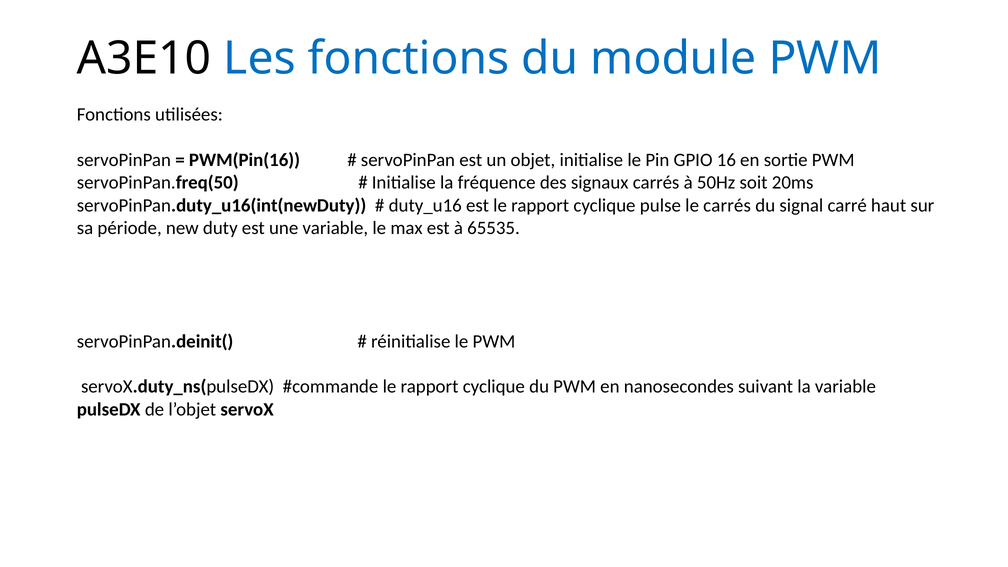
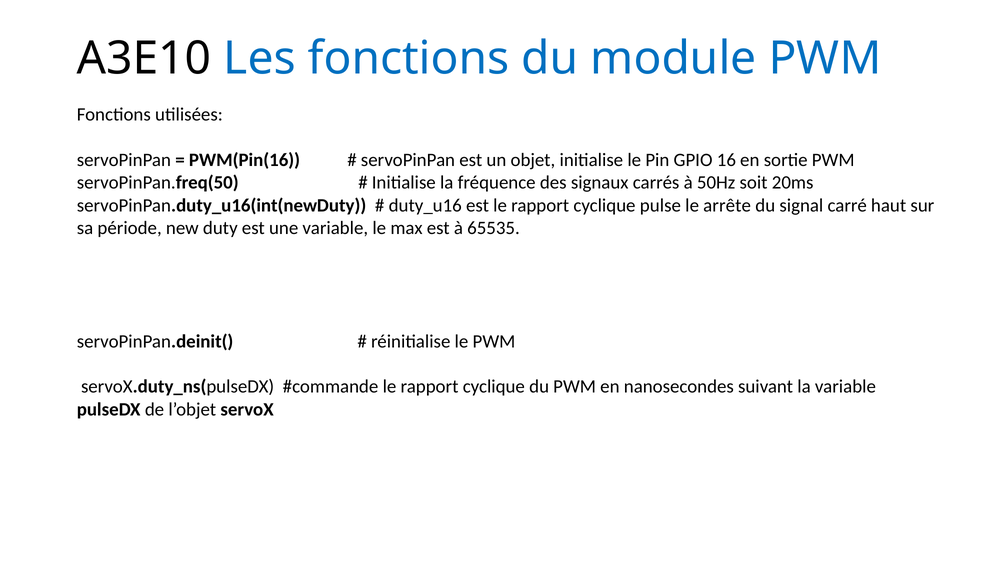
le carrés: carrés -> arrête
